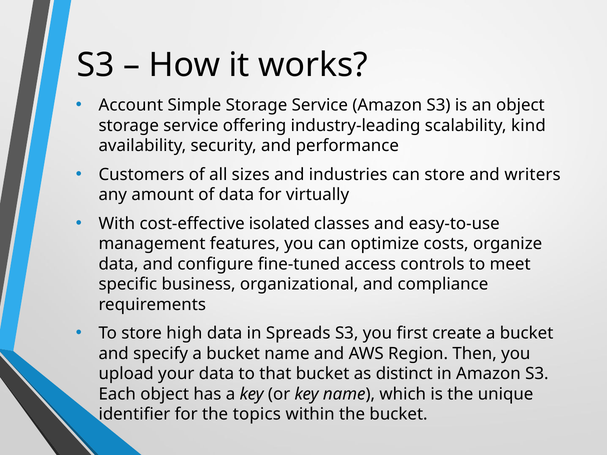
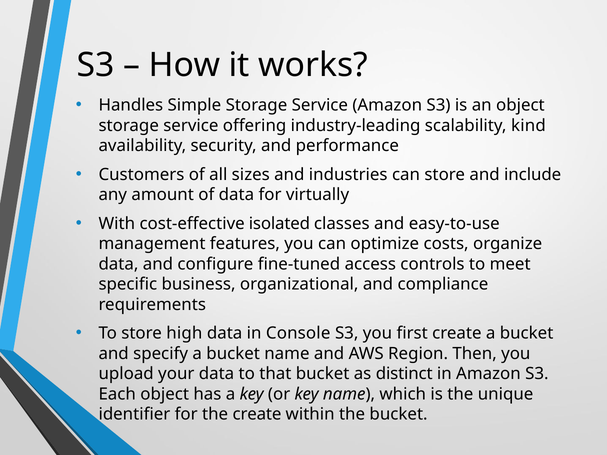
Account: Account -> Handles
writers: writers -> include
Spreads: Spreads -> Console
the topics: topics -> create
